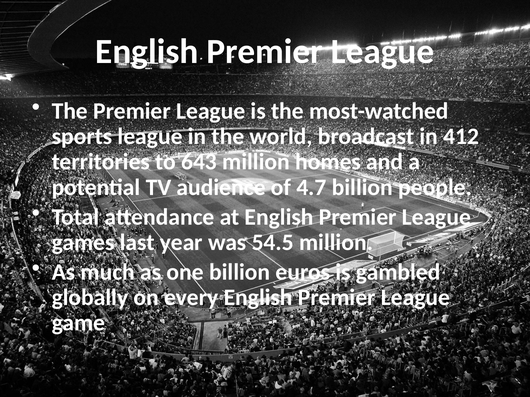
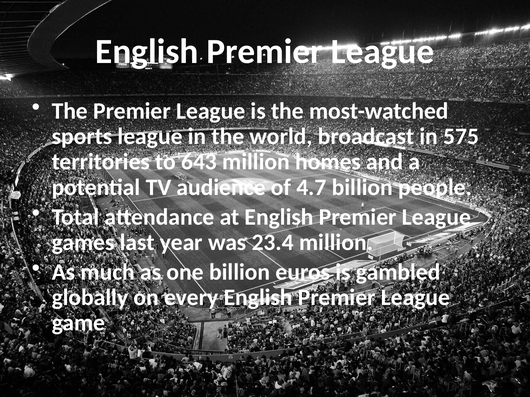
412: 412 -> 575
54.5: 54.5 -> 23.4
